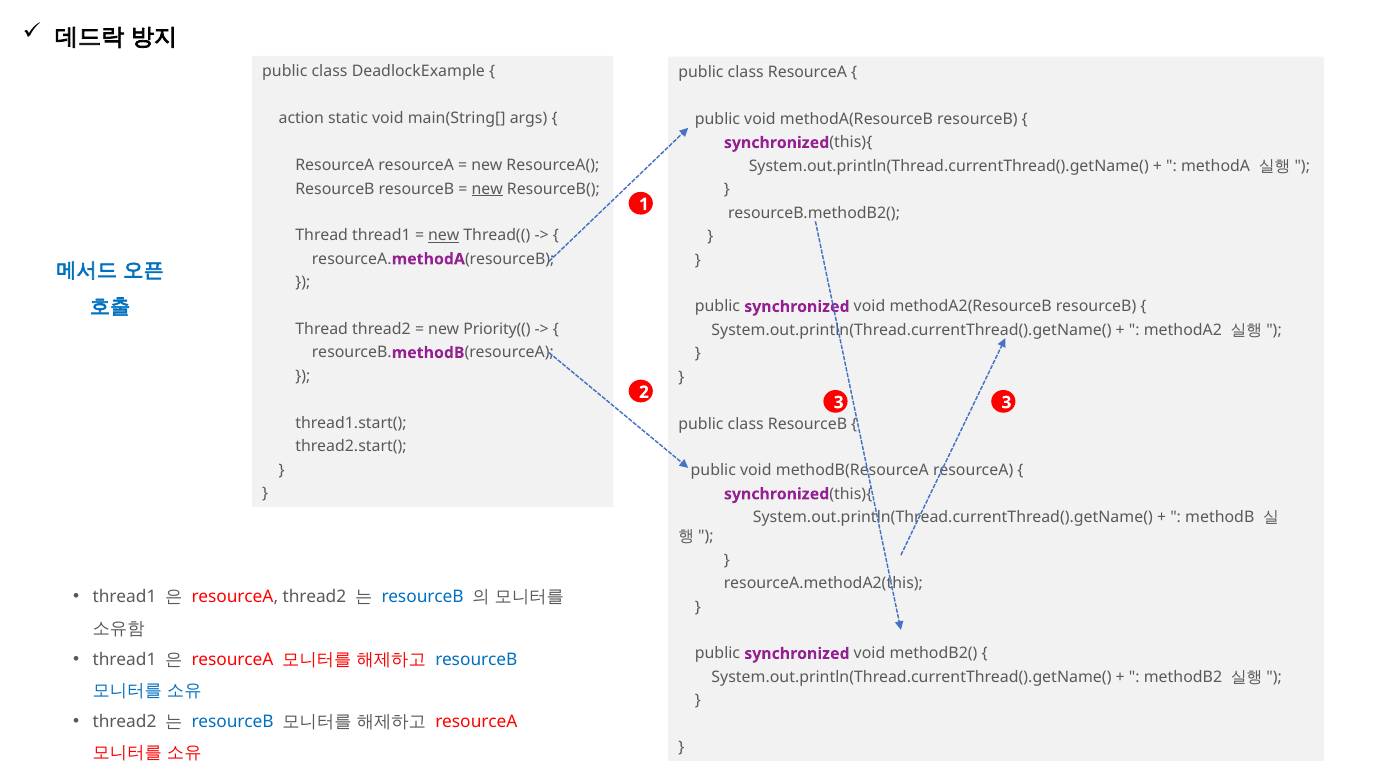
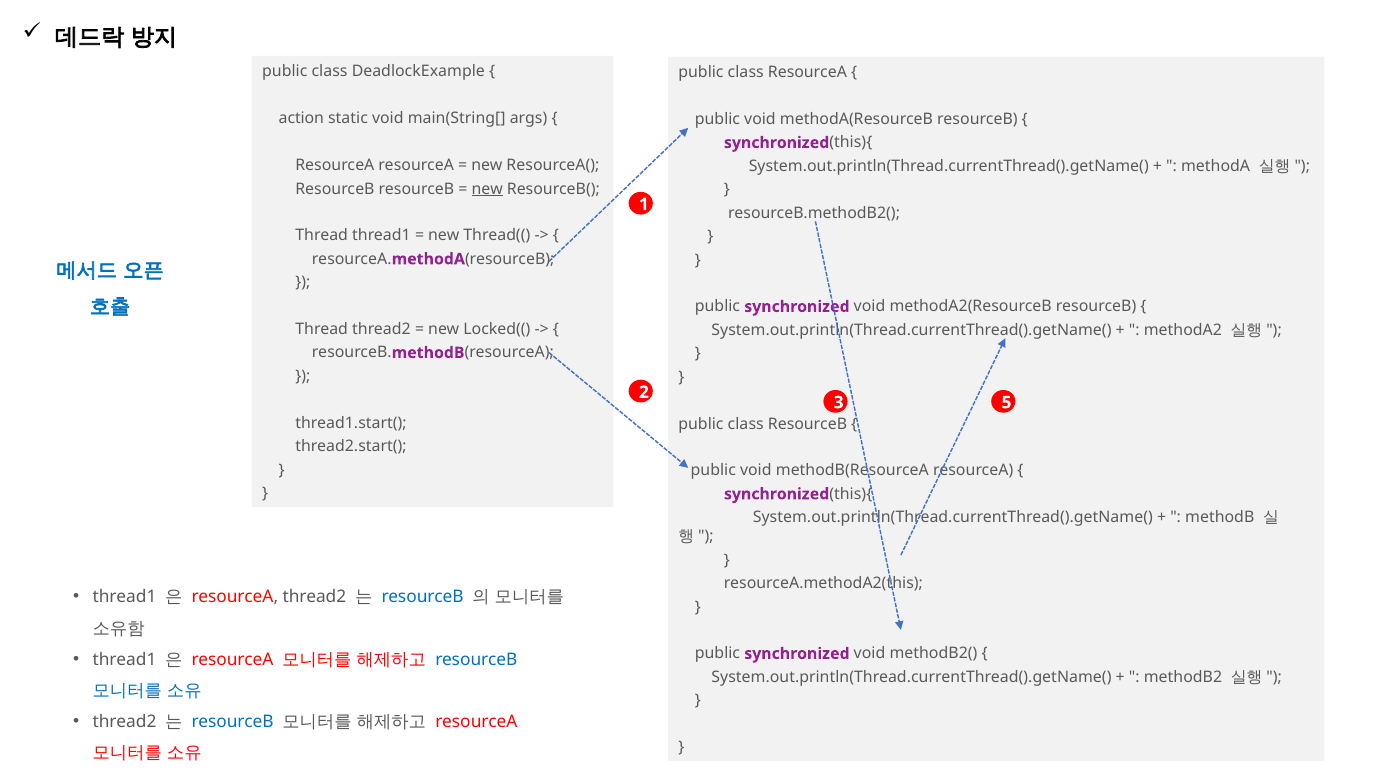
new at (444, 236) underline: present -> none
Priority((: Priority(( -> Locked((
3 3: 3 -> 5
